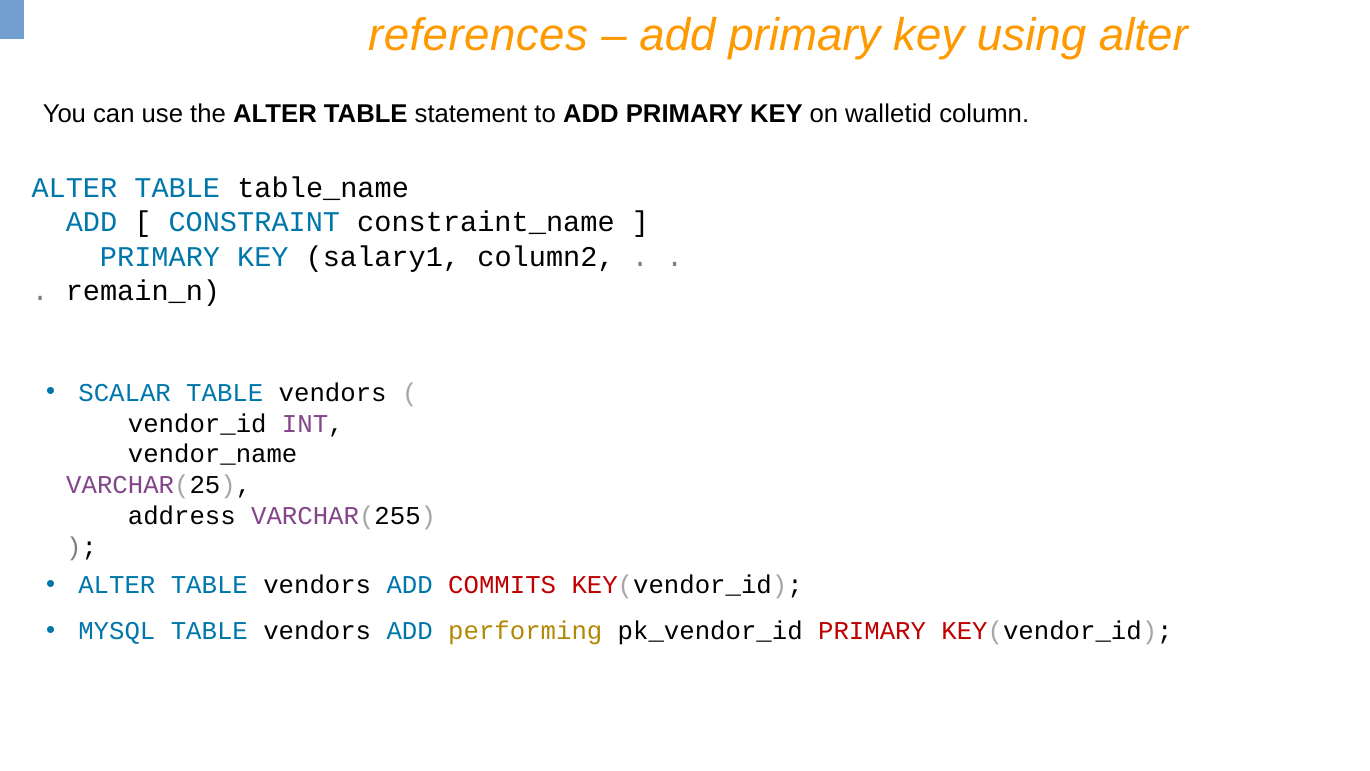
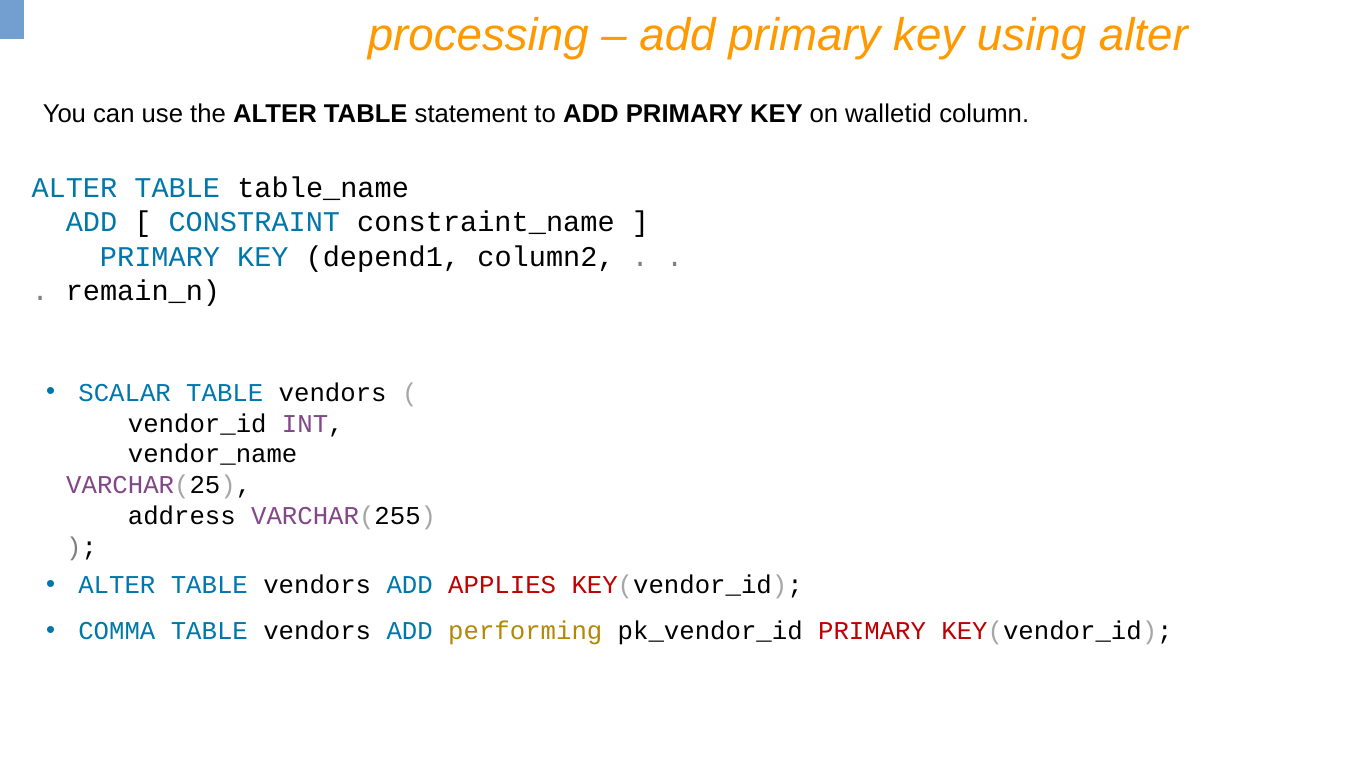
references: references -> processing
salary1: salary1 -> depend1
COMMITS: COMMITS -> APPLIES
MYSQL: MYSQL -> COMMA
